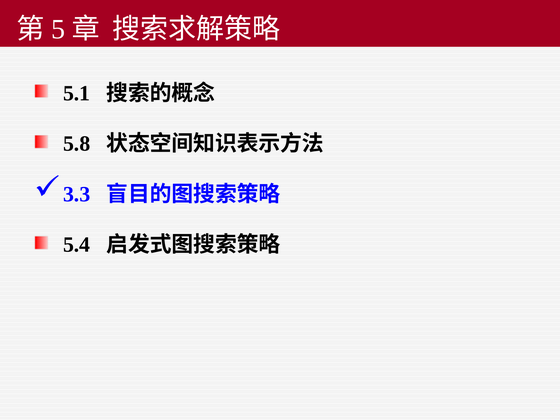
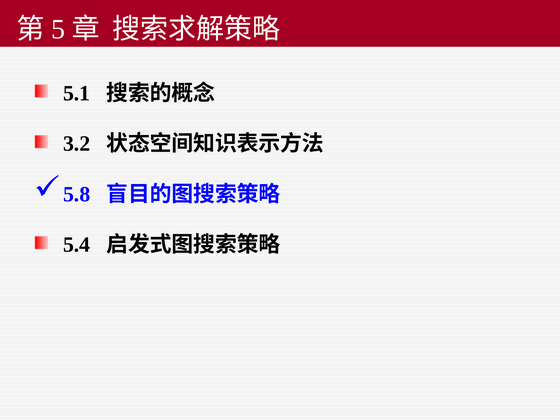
5.8: 5.8 -> 3.2
3.3: 3.3 -> 5.8
